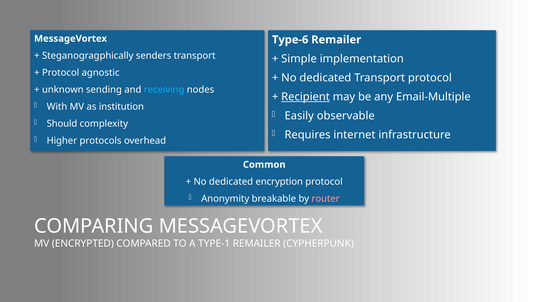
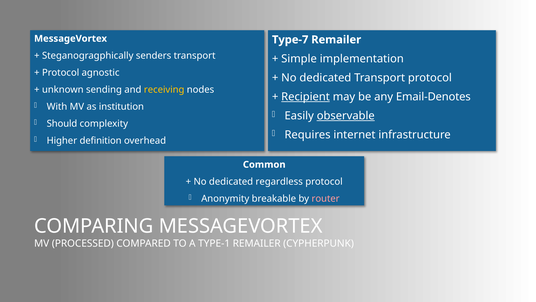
Type-6: Type-6 -> Type-7
receiving colour: light blue -> yellow
Email-Multiple: Email-Multiple -> Email-Denotes
observable underline: none -> present
protocols: protocols -> definition
encryption: encryption -> regardless
ENCRYPTED: ENCRYPTED -> PROCESSED
